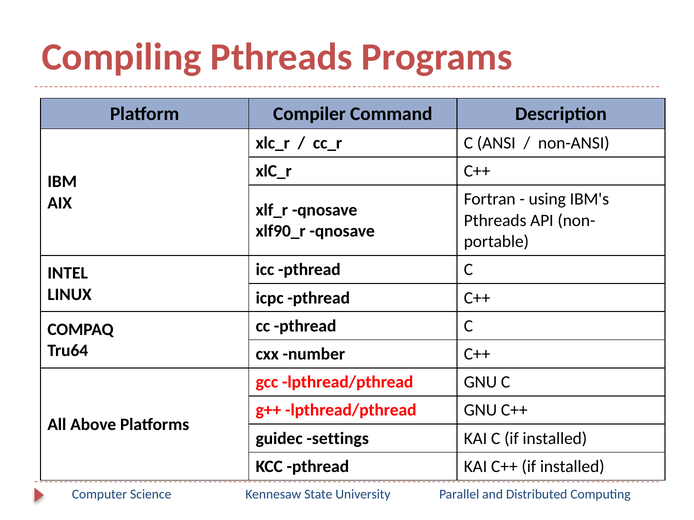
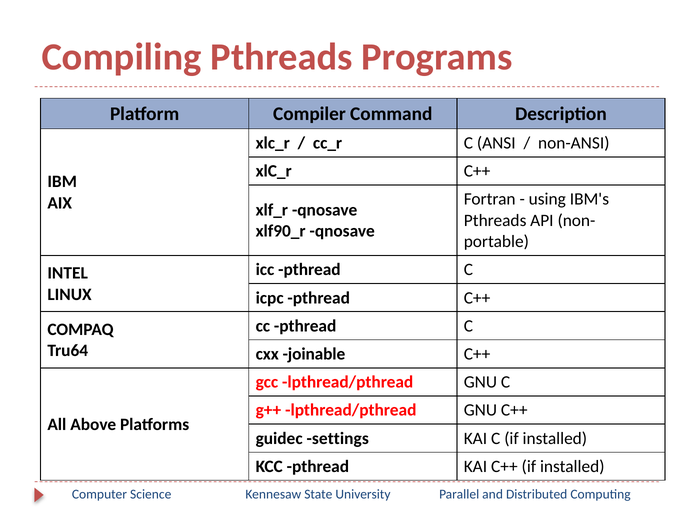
number: number -> joinable
